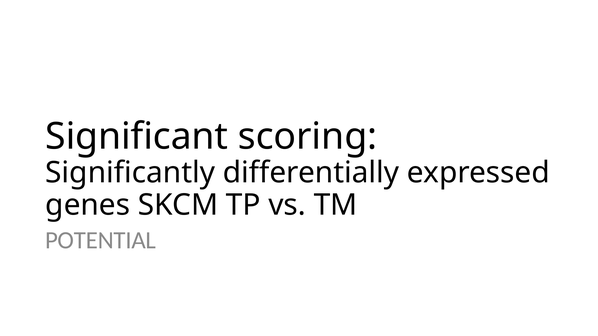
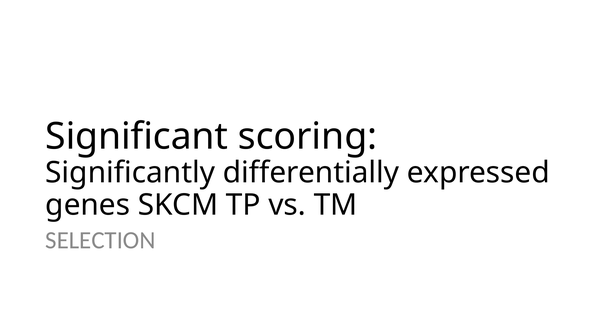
POTENTIAL: POTENTIAL -> SELECTION
